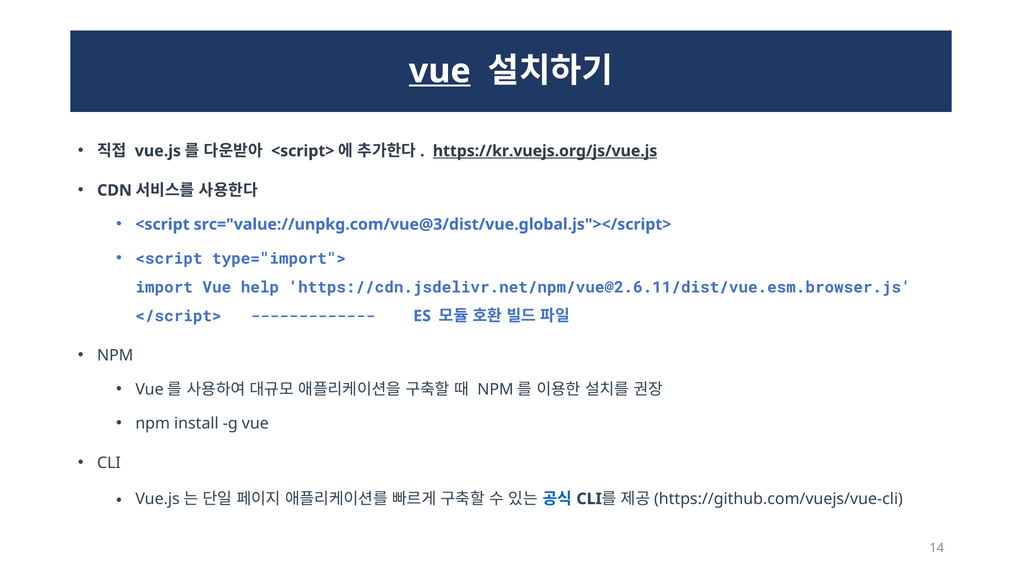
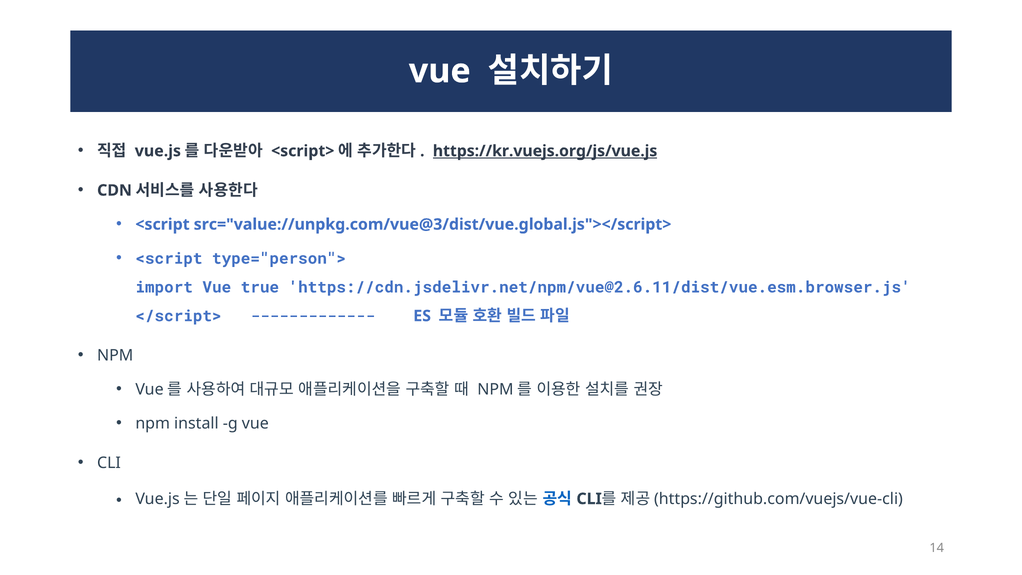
vue at (440, 71) underline: present -> none
type="import">: type="import"> -> type="person">
help: help -> true
